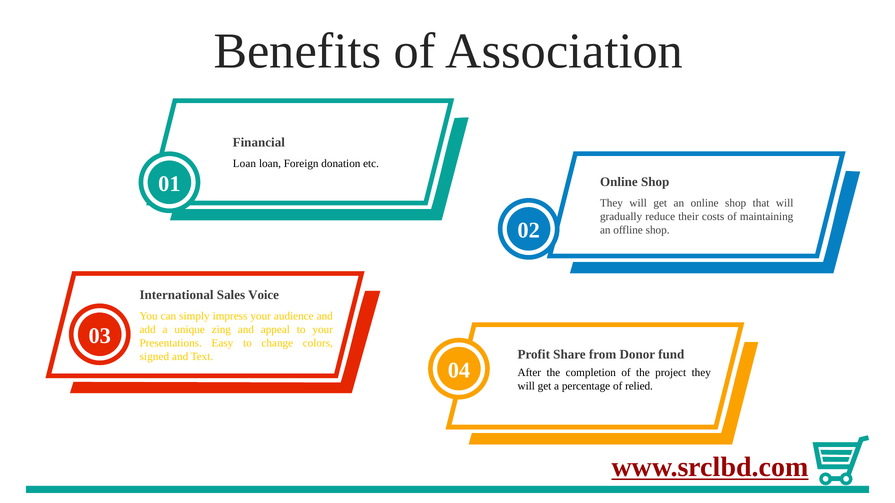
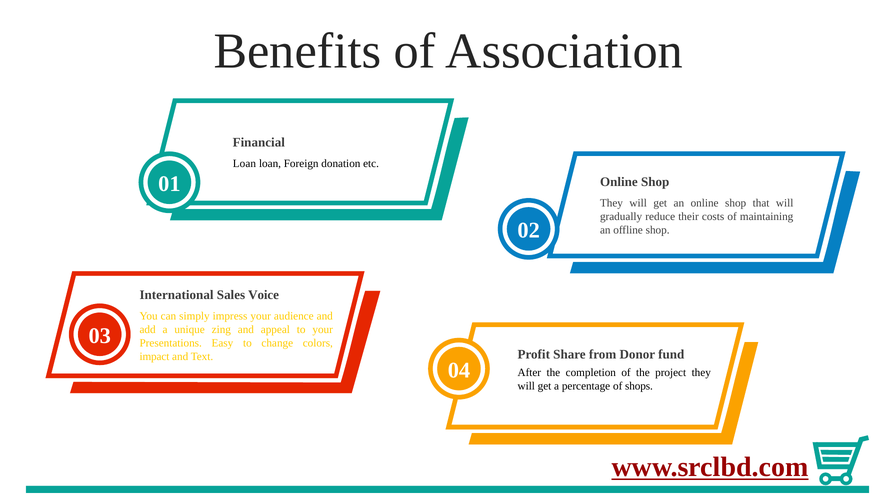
signed: signed -> impact
relied: relied -> shops
